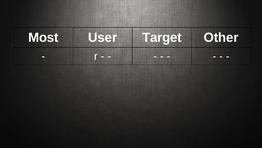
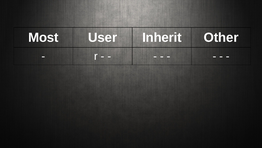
Target: Target -> Inherit
